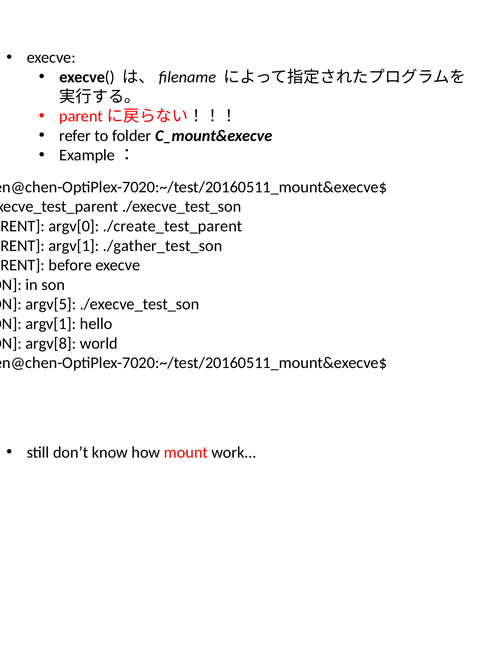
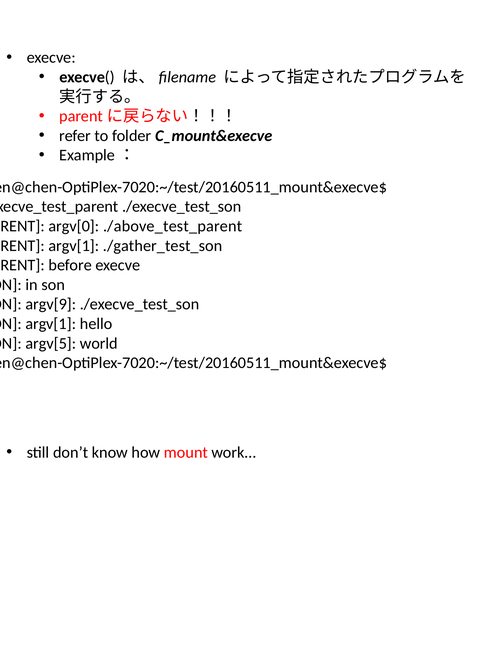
./create_test_parent: ./create_test_parent -> ./above_test_parent
argv[5: argv[5 -> argv[9
argv[8: argv[8 -> argv[5
